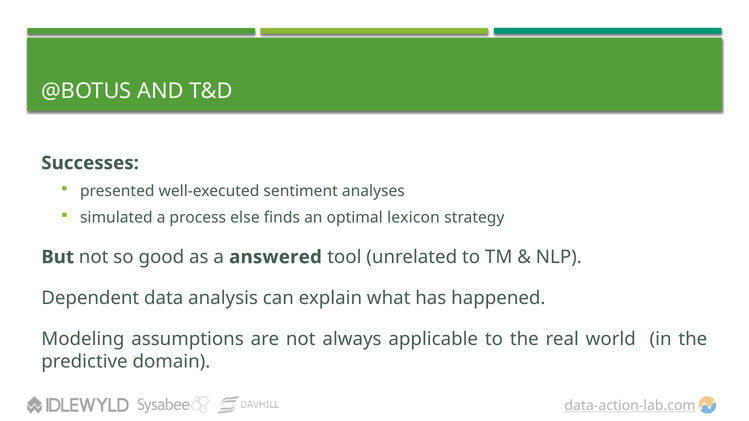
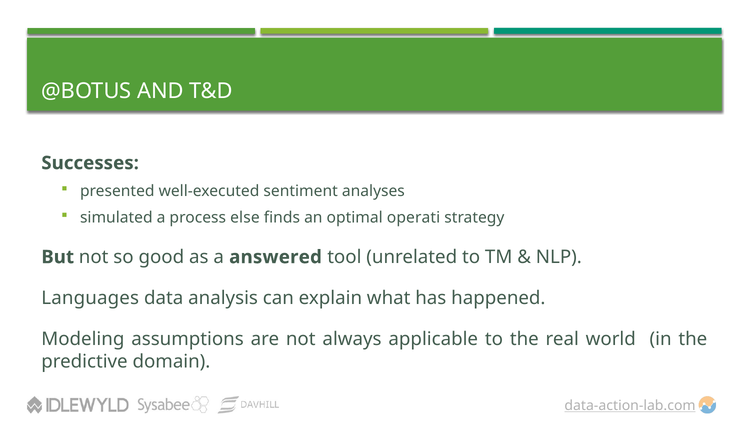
lexicon: lexicon -> operati
Dependent: Dependent -> Languages
